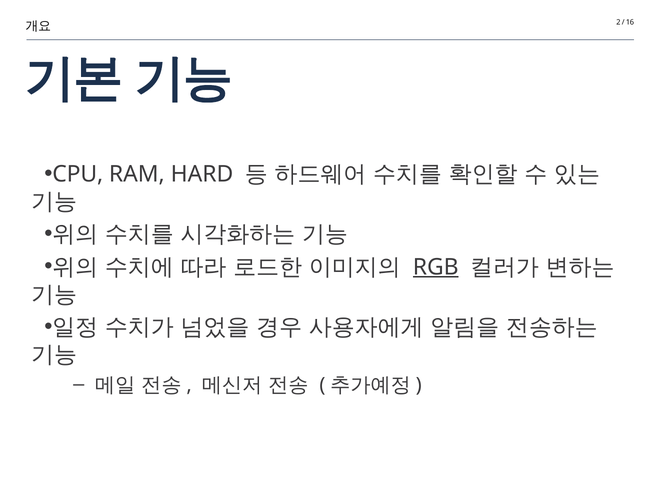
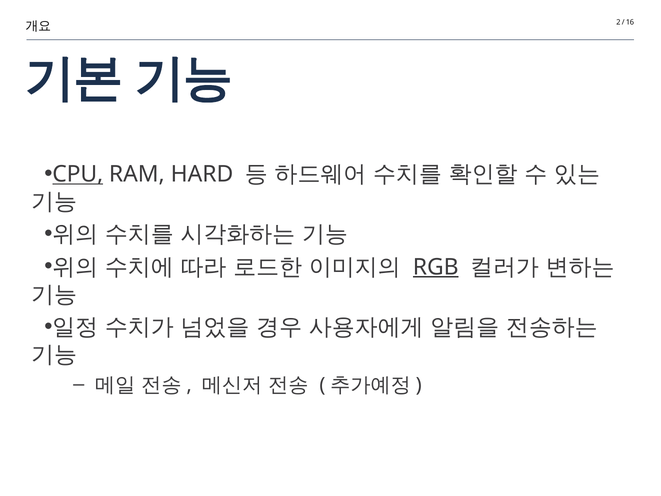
CPU underline: none -> present
